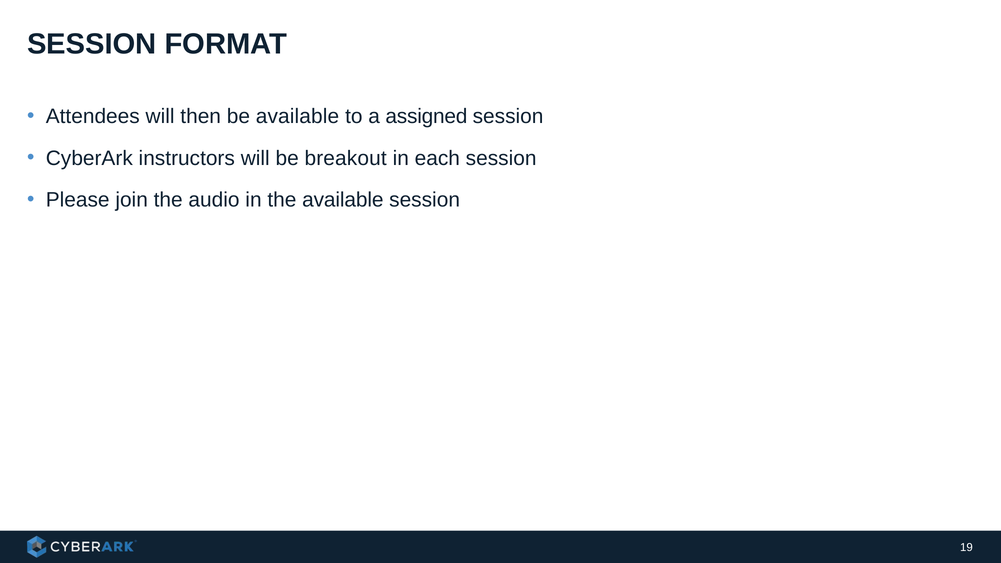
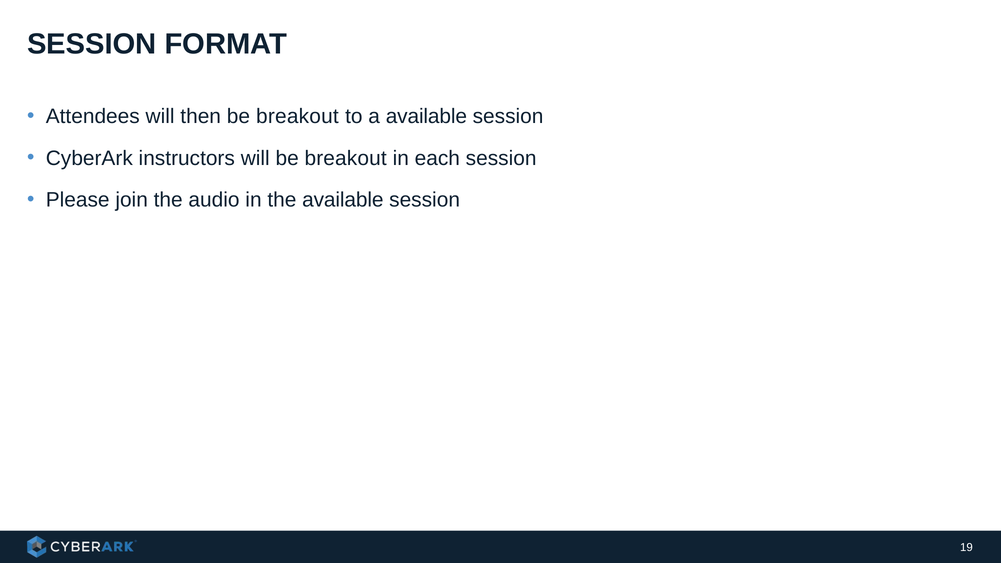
then be available: available -> breakout
a assigned: assigned -> available
